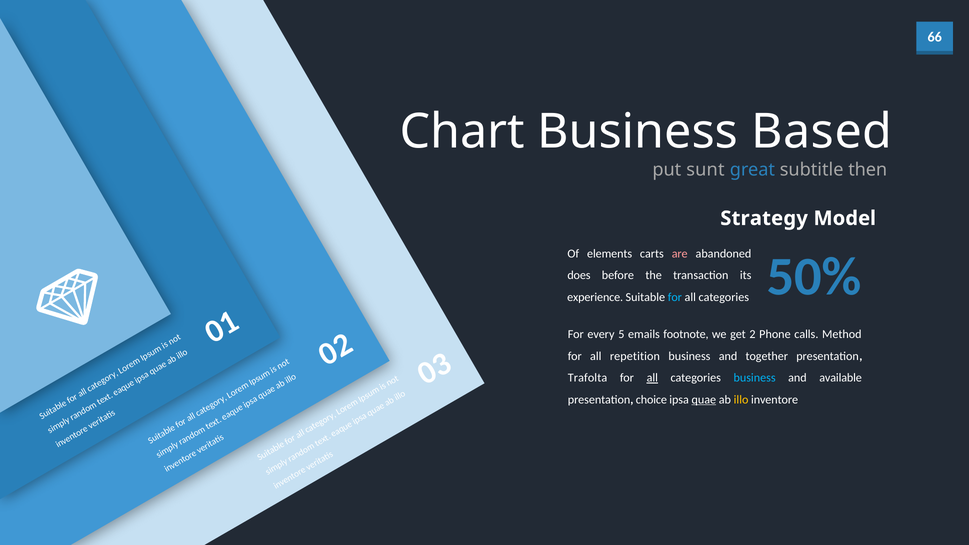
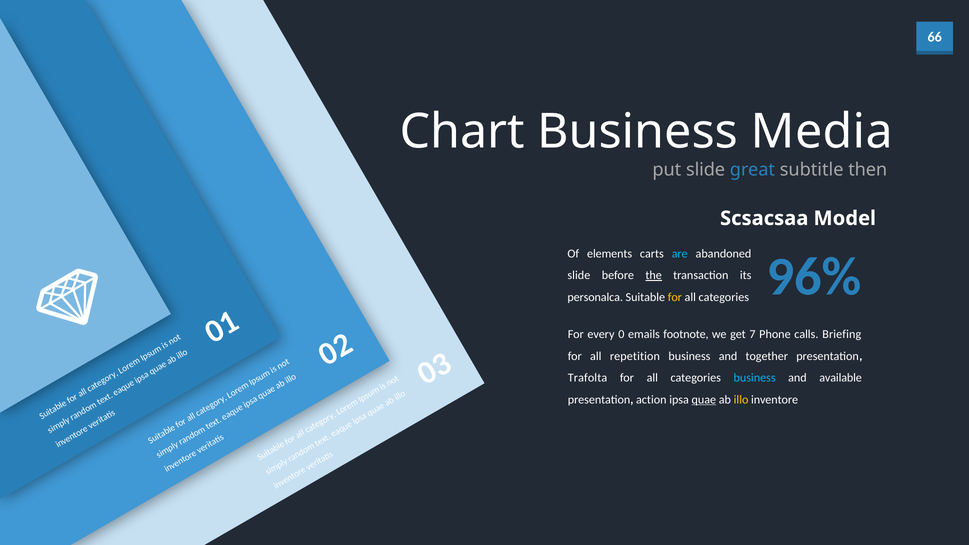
Based: Based -> Media
put sunt: sunt -> slide
Strategy: Strategy -> Scsacsaa
are colour: pink -> light blue
does at (579, 275): does -> slide
the underline: none -> present
experience: experience -> personalca
for at (675, 297) colour: light blue -> yellow
50%: 50% -> 96%
every 5: 5 -> 0
get 2: 2 -> 7
Method: Method -> Briefing
all at (652, 378) underline: present -> none
choice: choice -> action
